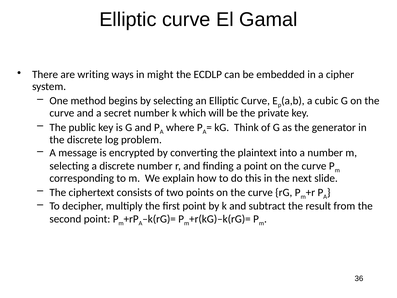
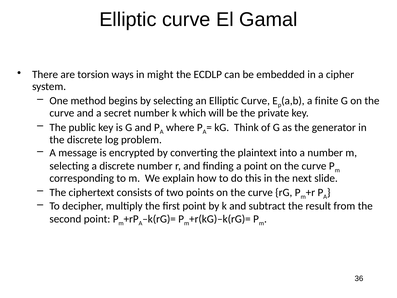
writing: writing -> torsion
cubic: cubic -> finite
